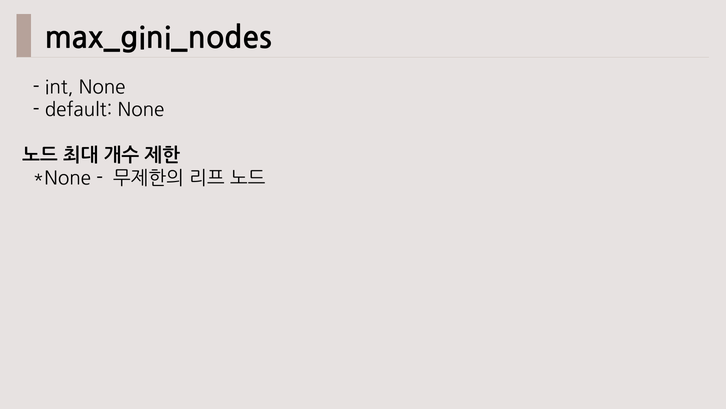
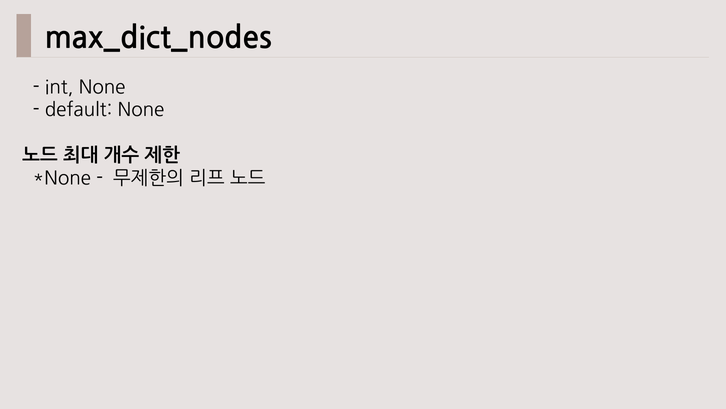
max_gini_nodes: max_gini_nodes -> max_dict_nodes
